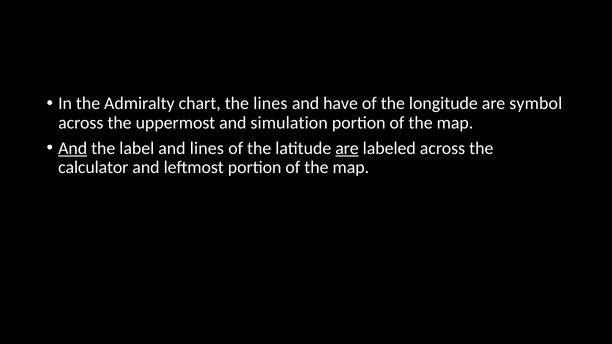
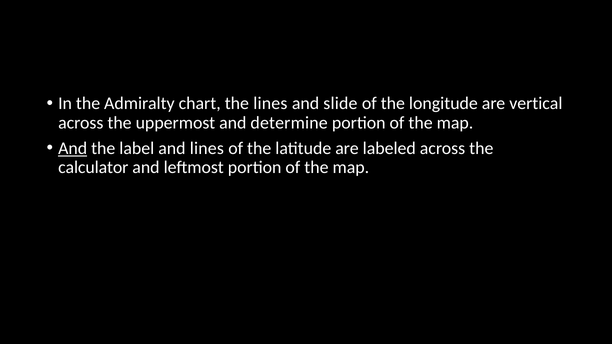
have: have -> slide
symbol: symbol -> vertical
simulation: simulation -> determine
are at (347, 148) underline: present -> none
